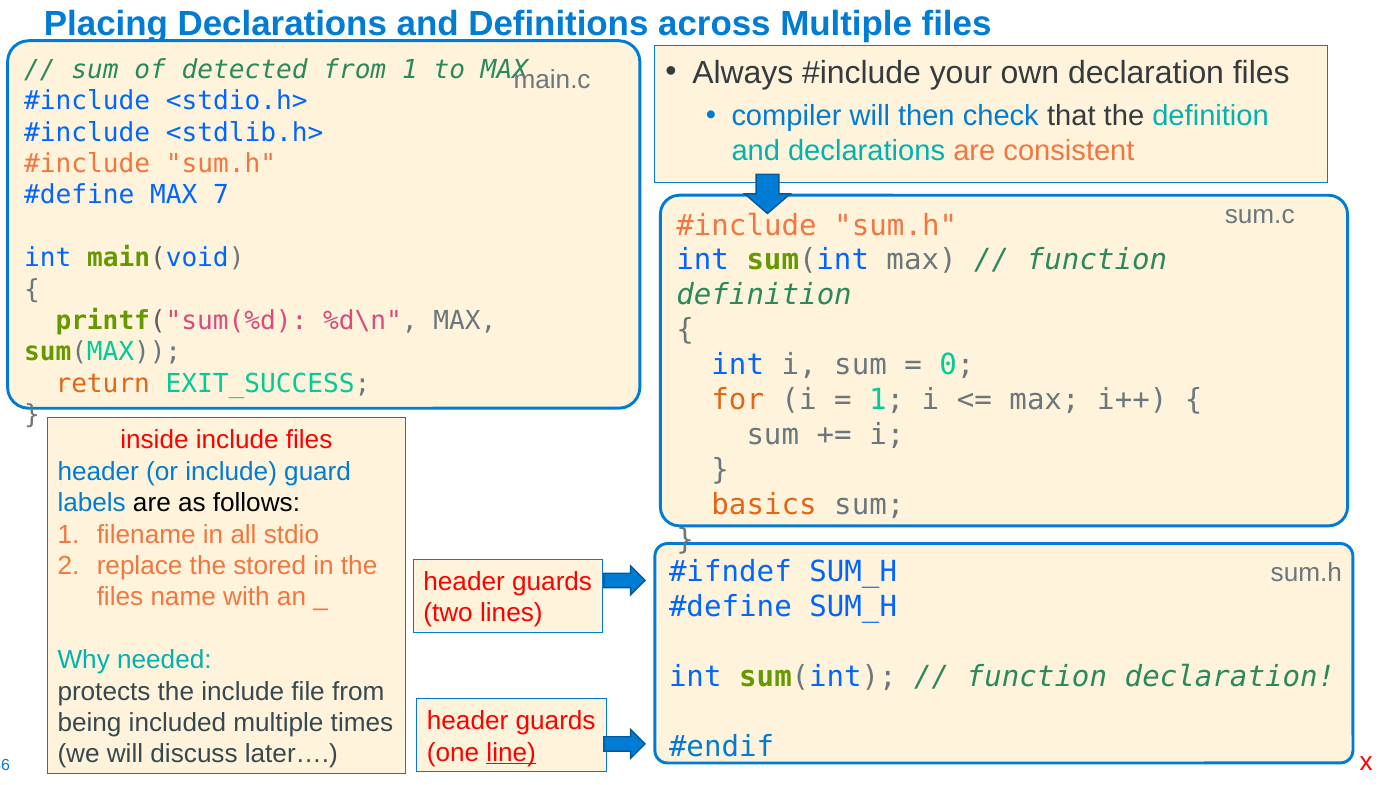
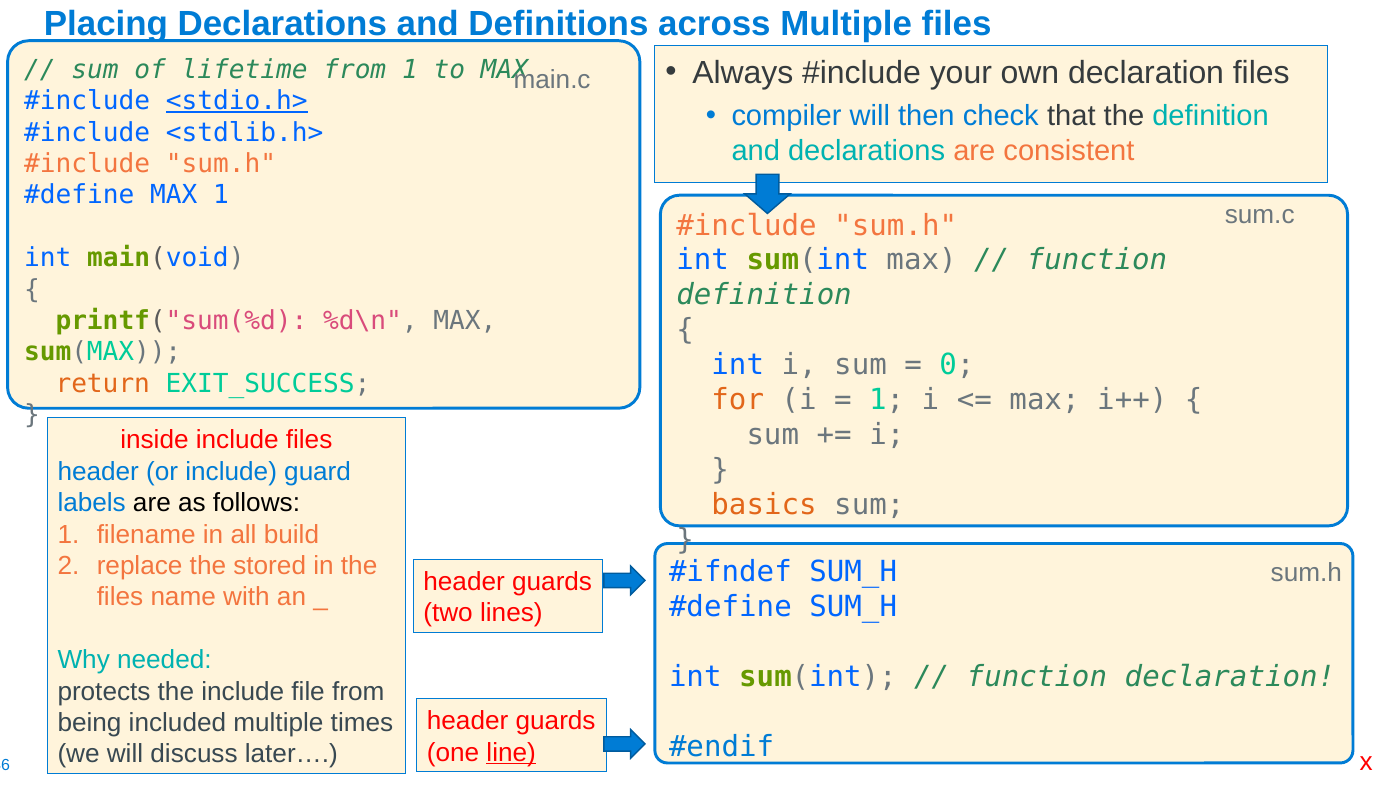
detected: detected -> lifetime
<stdio.h> underline: none -> present
MAX 7: 7 -> 1
stdio: stdio -> build
